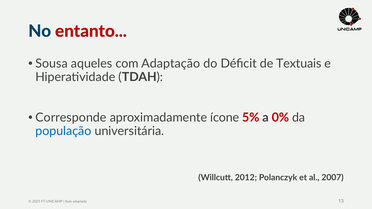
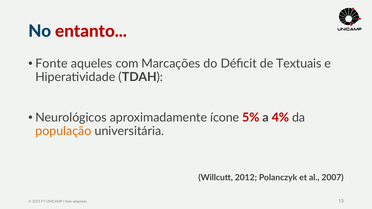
Sousa: Sousa -> Fonte
Adaptação: Adaptação -> Marcações
Corresponde: Corresponde -> Neurológicos
0%: 0% -> 4%
população colour: blue -> orange
